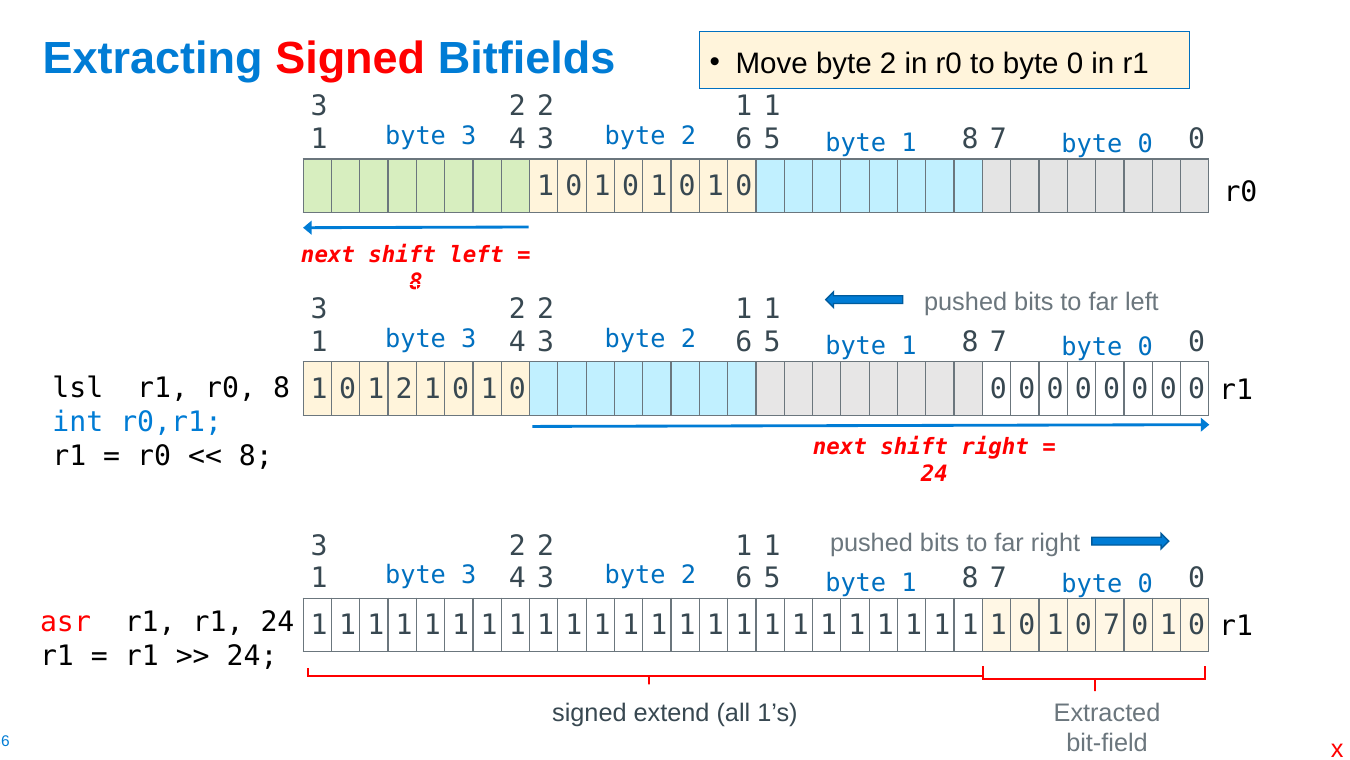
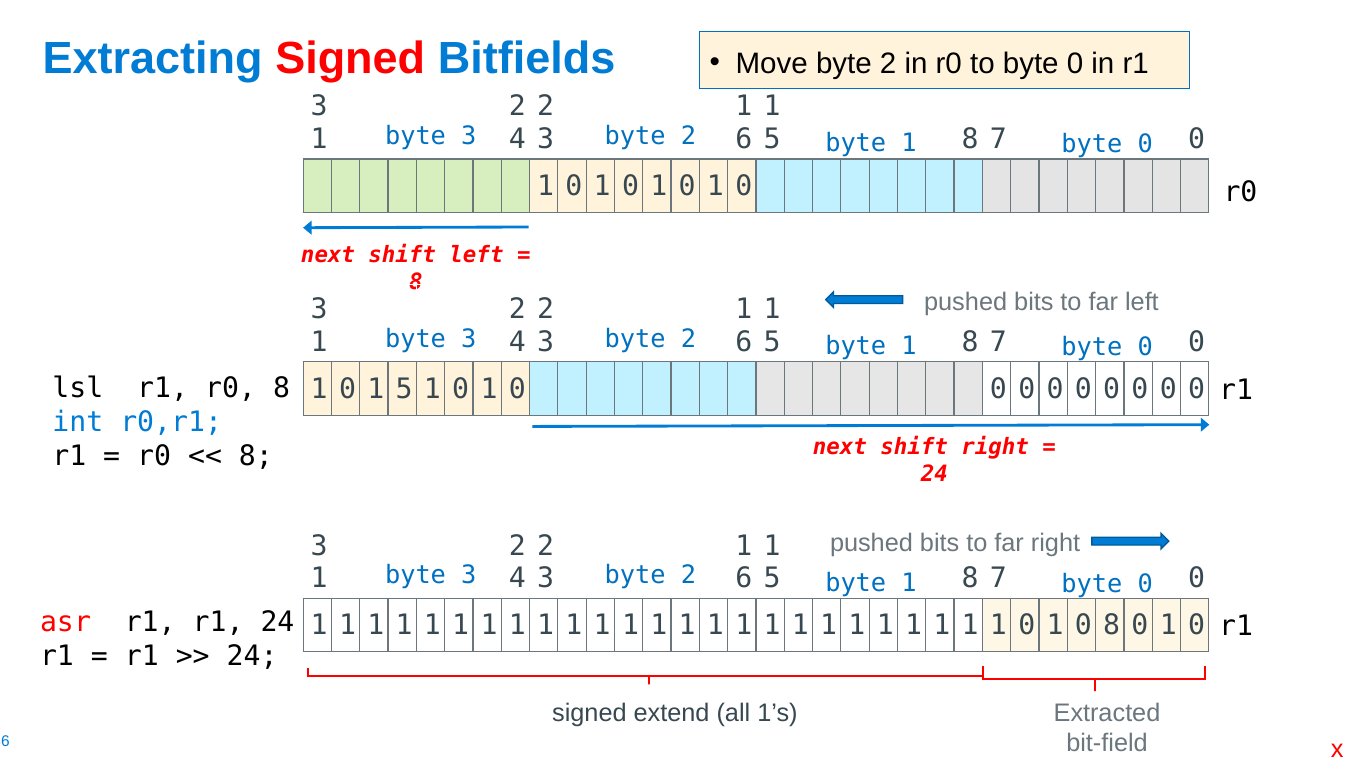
0 1 2: 2 -> 5
0 7: 7 -> 8
